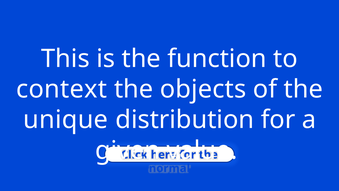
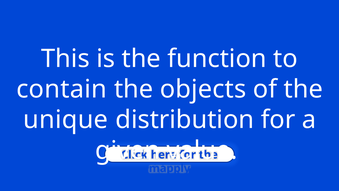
context: context -> contain
normal: normal -> mapply
